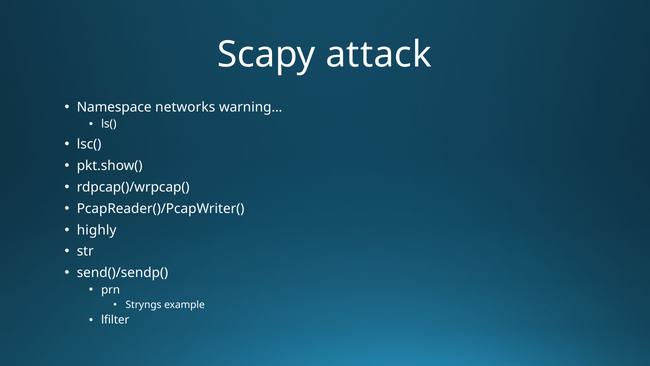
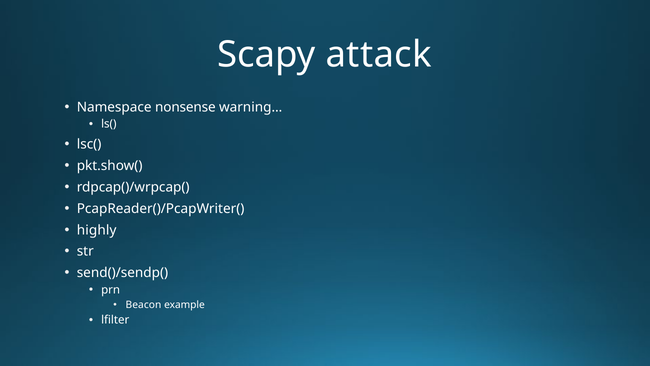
networks: networks -> nonsense
Stryngs: Stryngs -> Beacon
